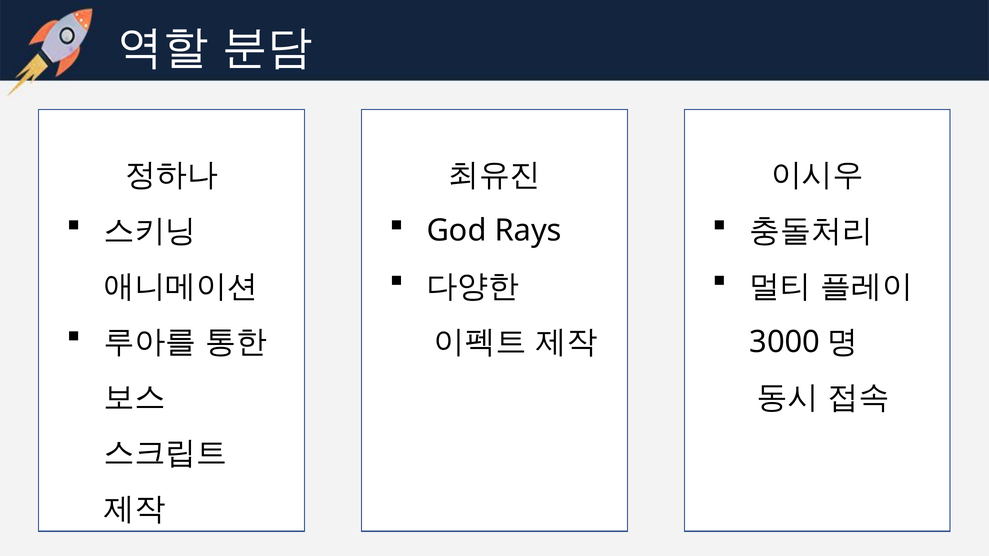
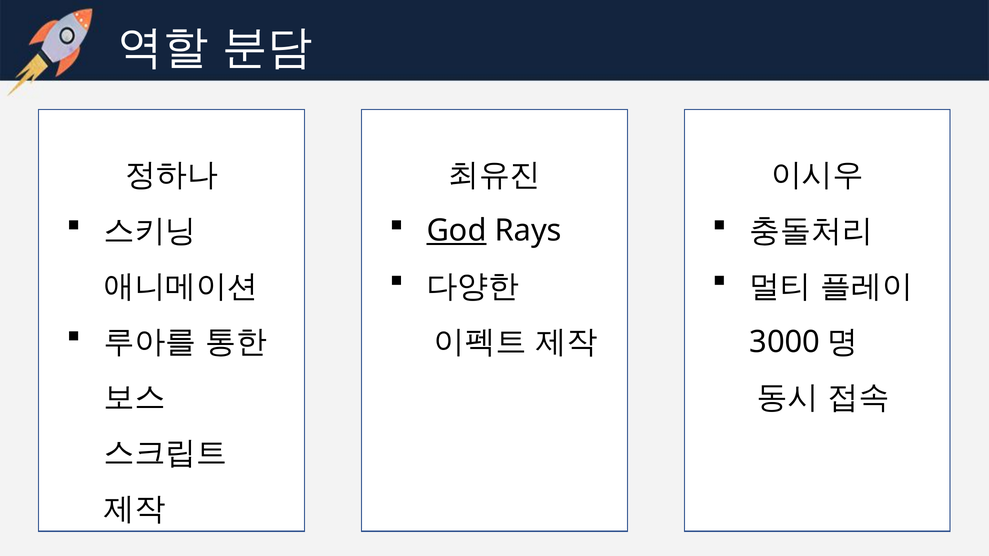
God underline: none -> present
